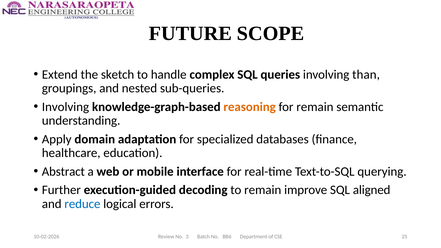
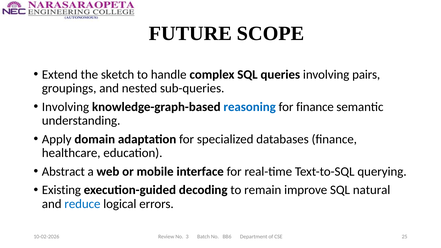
than: than -> pairs
reasoning colour: orange -> blue
for remain: remain -> finance
Further: Further -> Existing
aligned: aligned -> natural
